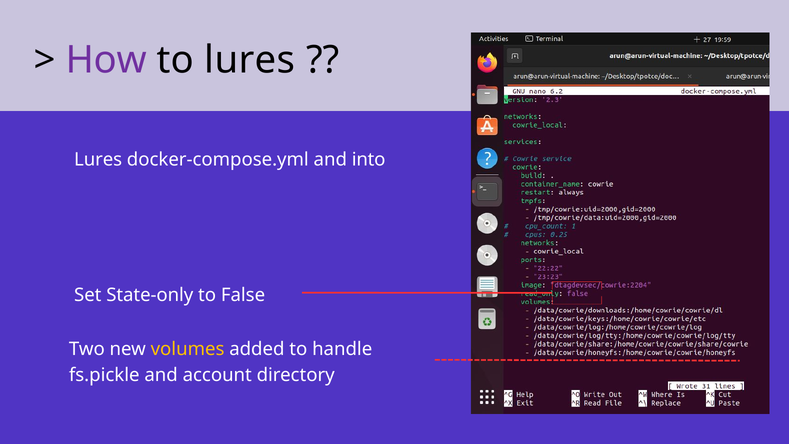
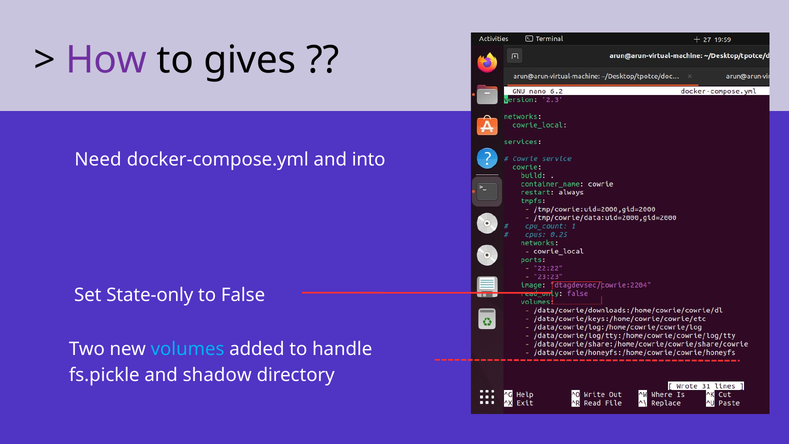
to lures: lures -> gives
Lures at (98, 159): Lures -> Need
volumes colour: yellow -> light blue
account: account -> shadow
